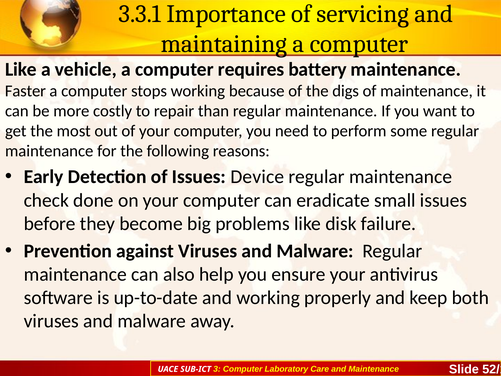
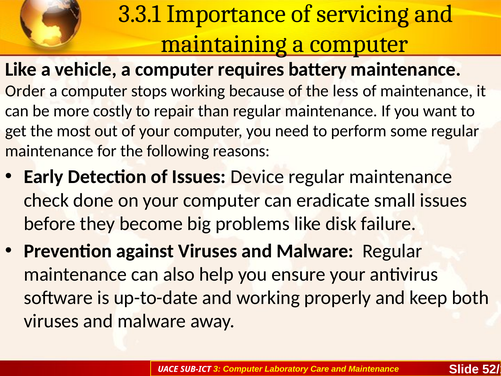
Faster: Faster -> Order
digs: digs -> less
